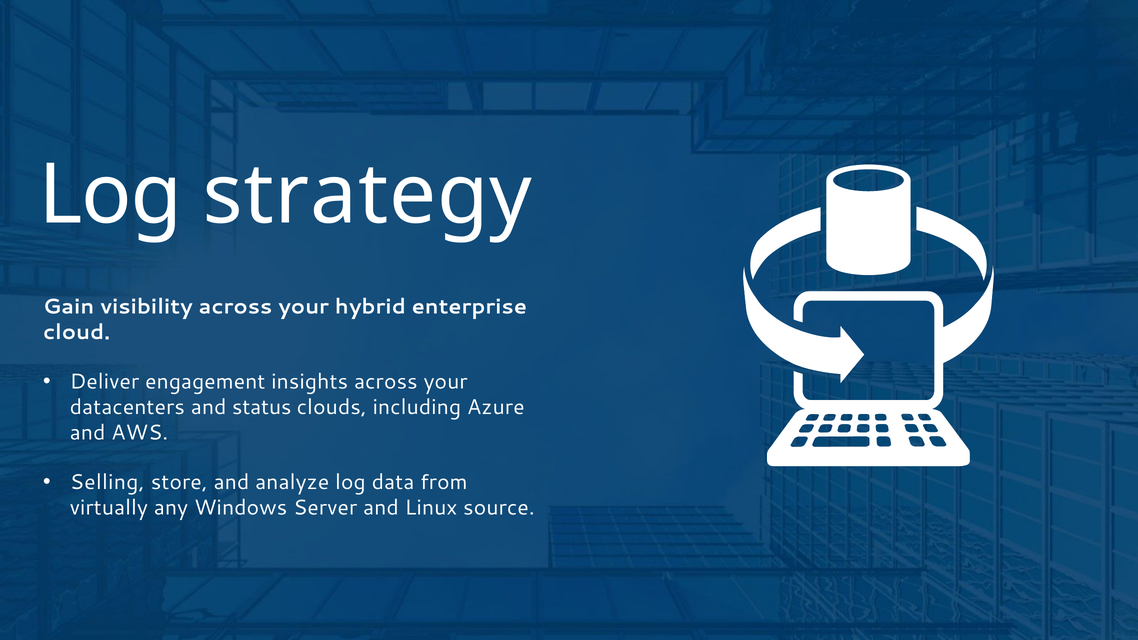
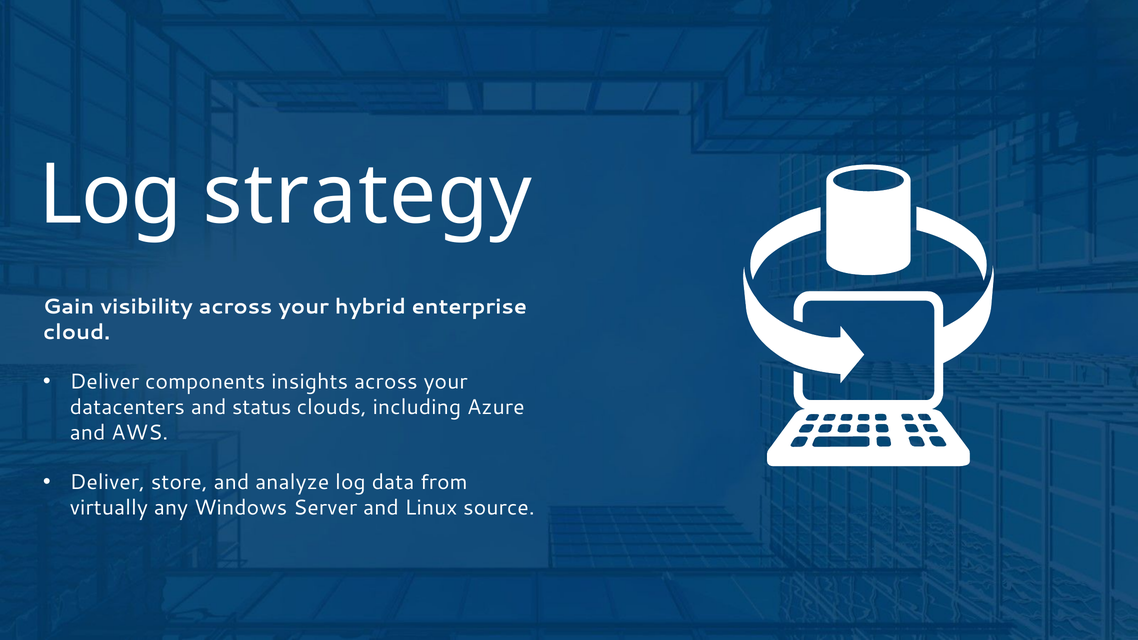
engagement: engagement -> components
Selling at (107, 482): Selling -> Deliver
